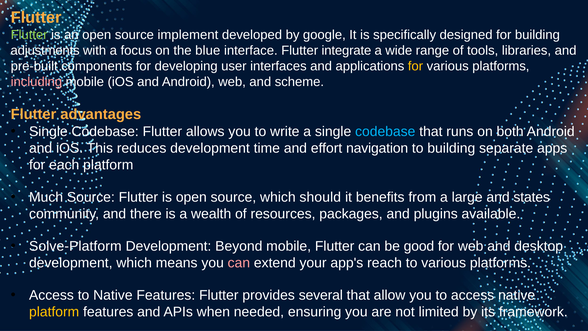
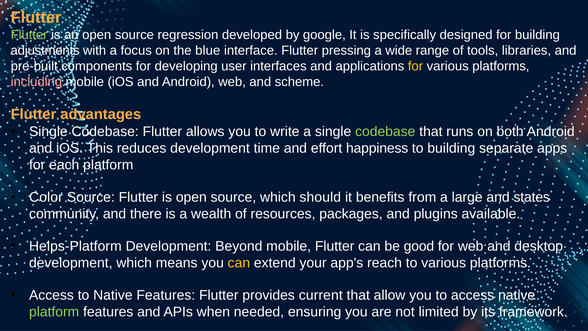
implement: implement -> regression
integrate: integrate -> pressing
codebase at (385, 131) colour: light blue -> light green
navigation: navigation -> happiness
Much: Much -> Color
Solve-Platform: Solve-Platform -> Helps-Platform
can at (239, 263) colour: pink -> yellow
several: several -> current
platform at (54, 312) colour: yellow -> light green
